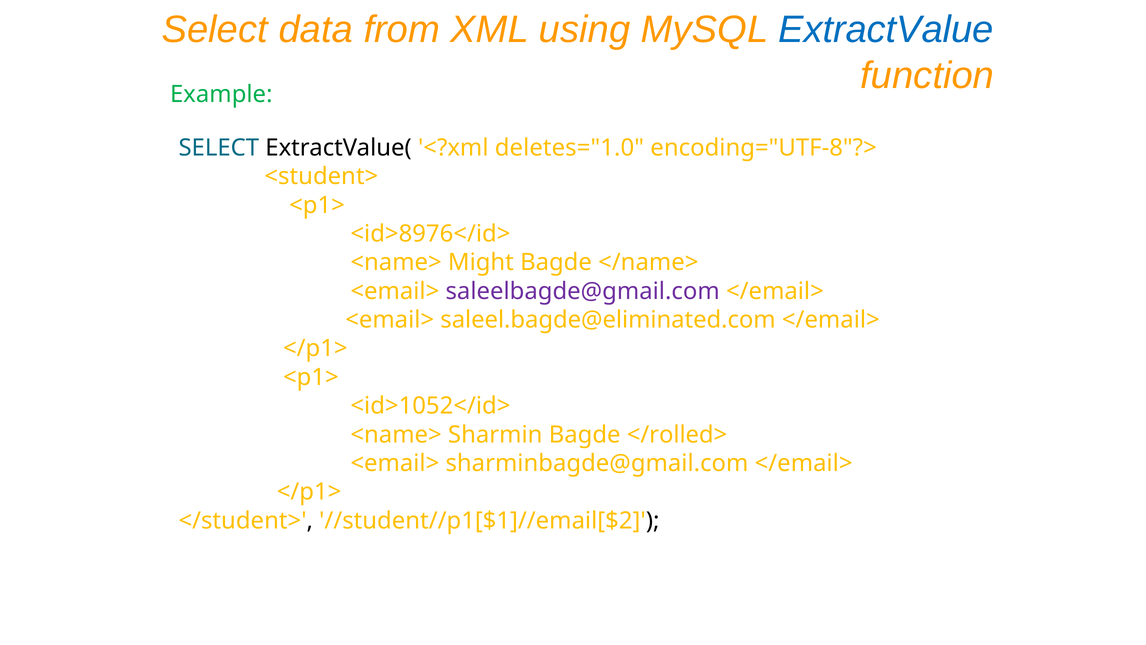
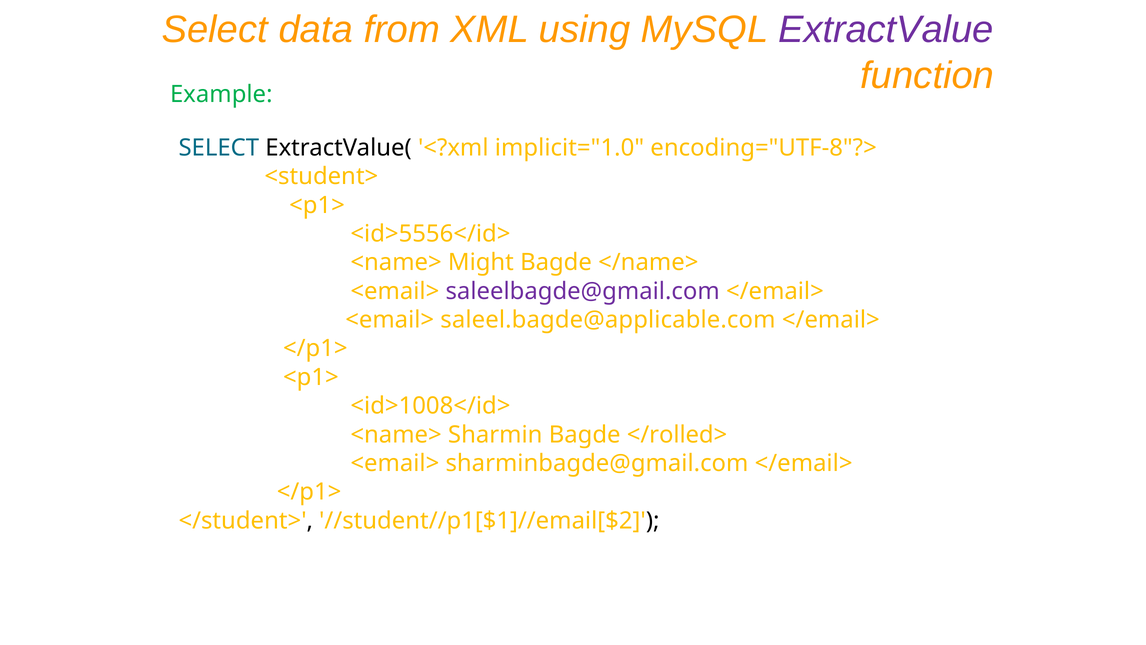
ExtractValue colour: blue -> purple
deletes="1.0: deletes="1.0 -> implicit="1.0
<id>8976</id>: <id>8976</id> -> <id>5556</id>
saleel.bagde@eliminated.com: saleel.bagde@eliminated.com -> saleel.bagde@applicable.com
<id>1052</id>: <id>1052</id> -> <id>1008</id>
